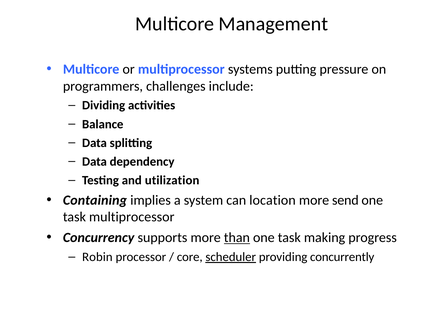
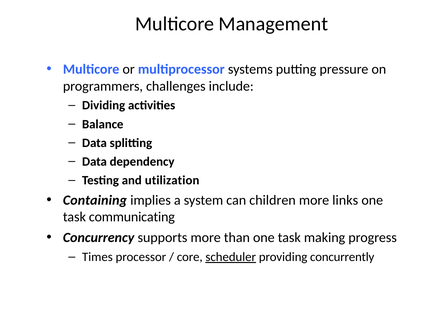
location: location -> children
send: send -> links
task multiprocessor: multiprocessor -> communicating
than underline: present -> none
Robin: Robin -> Times
